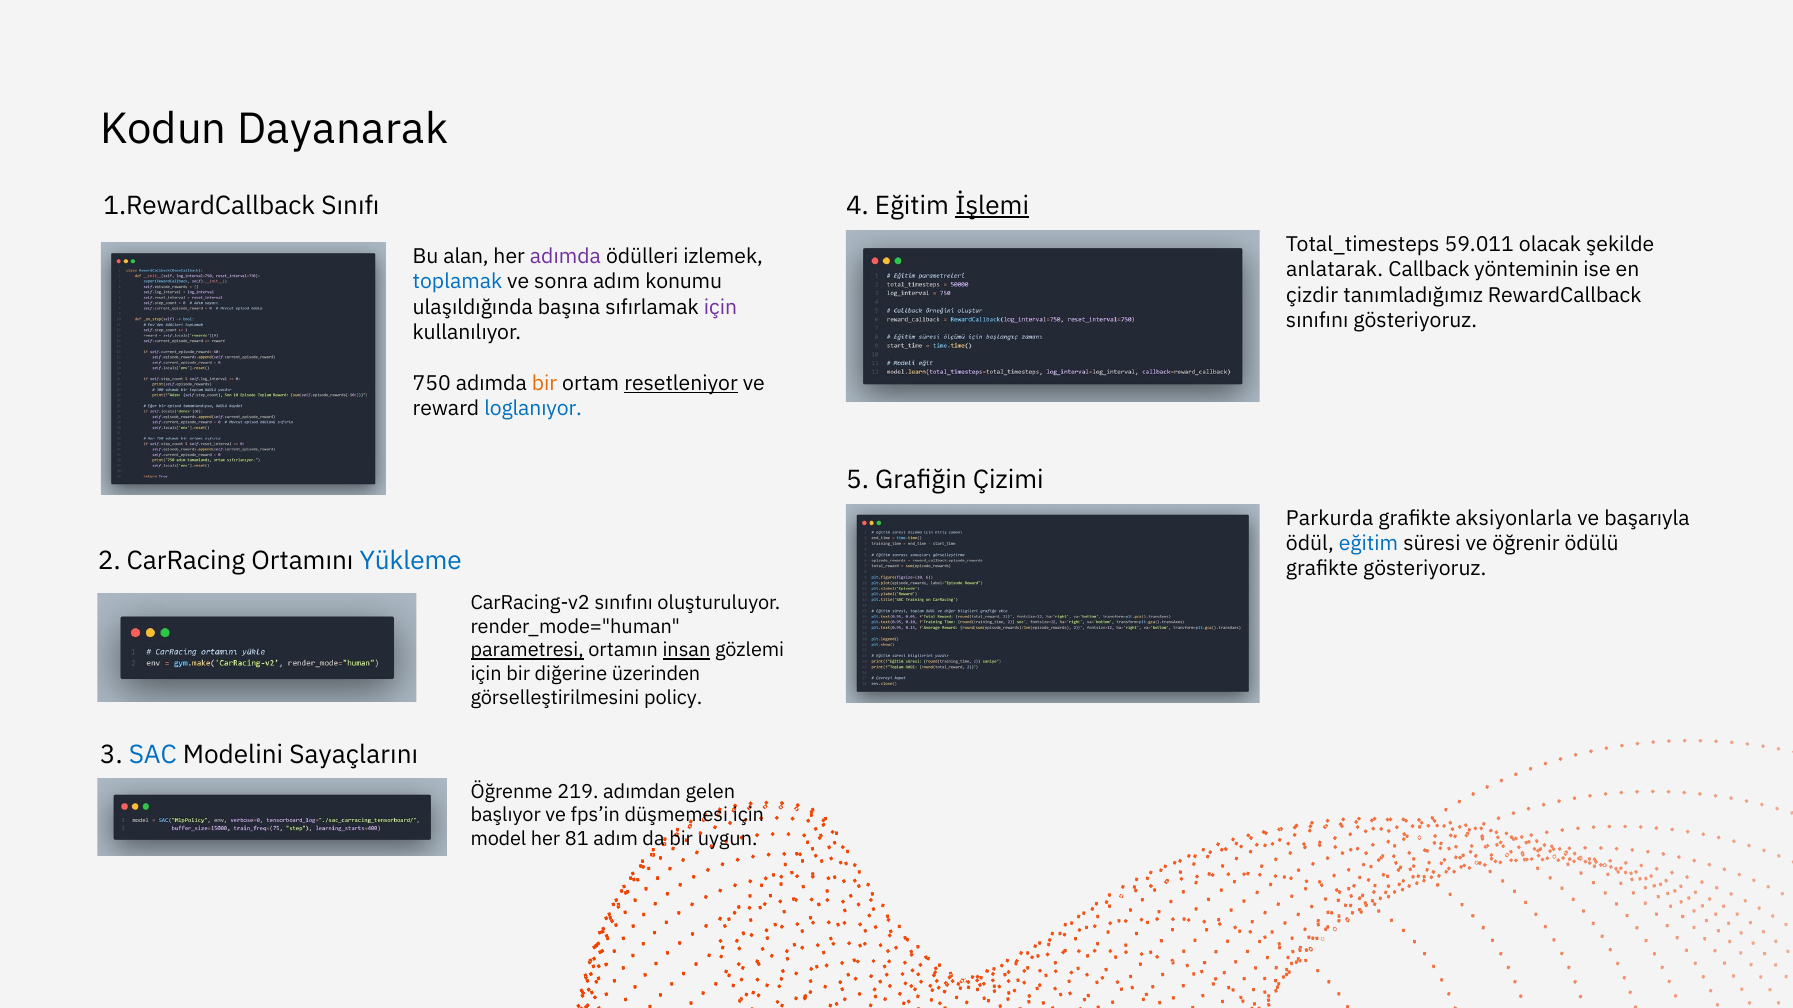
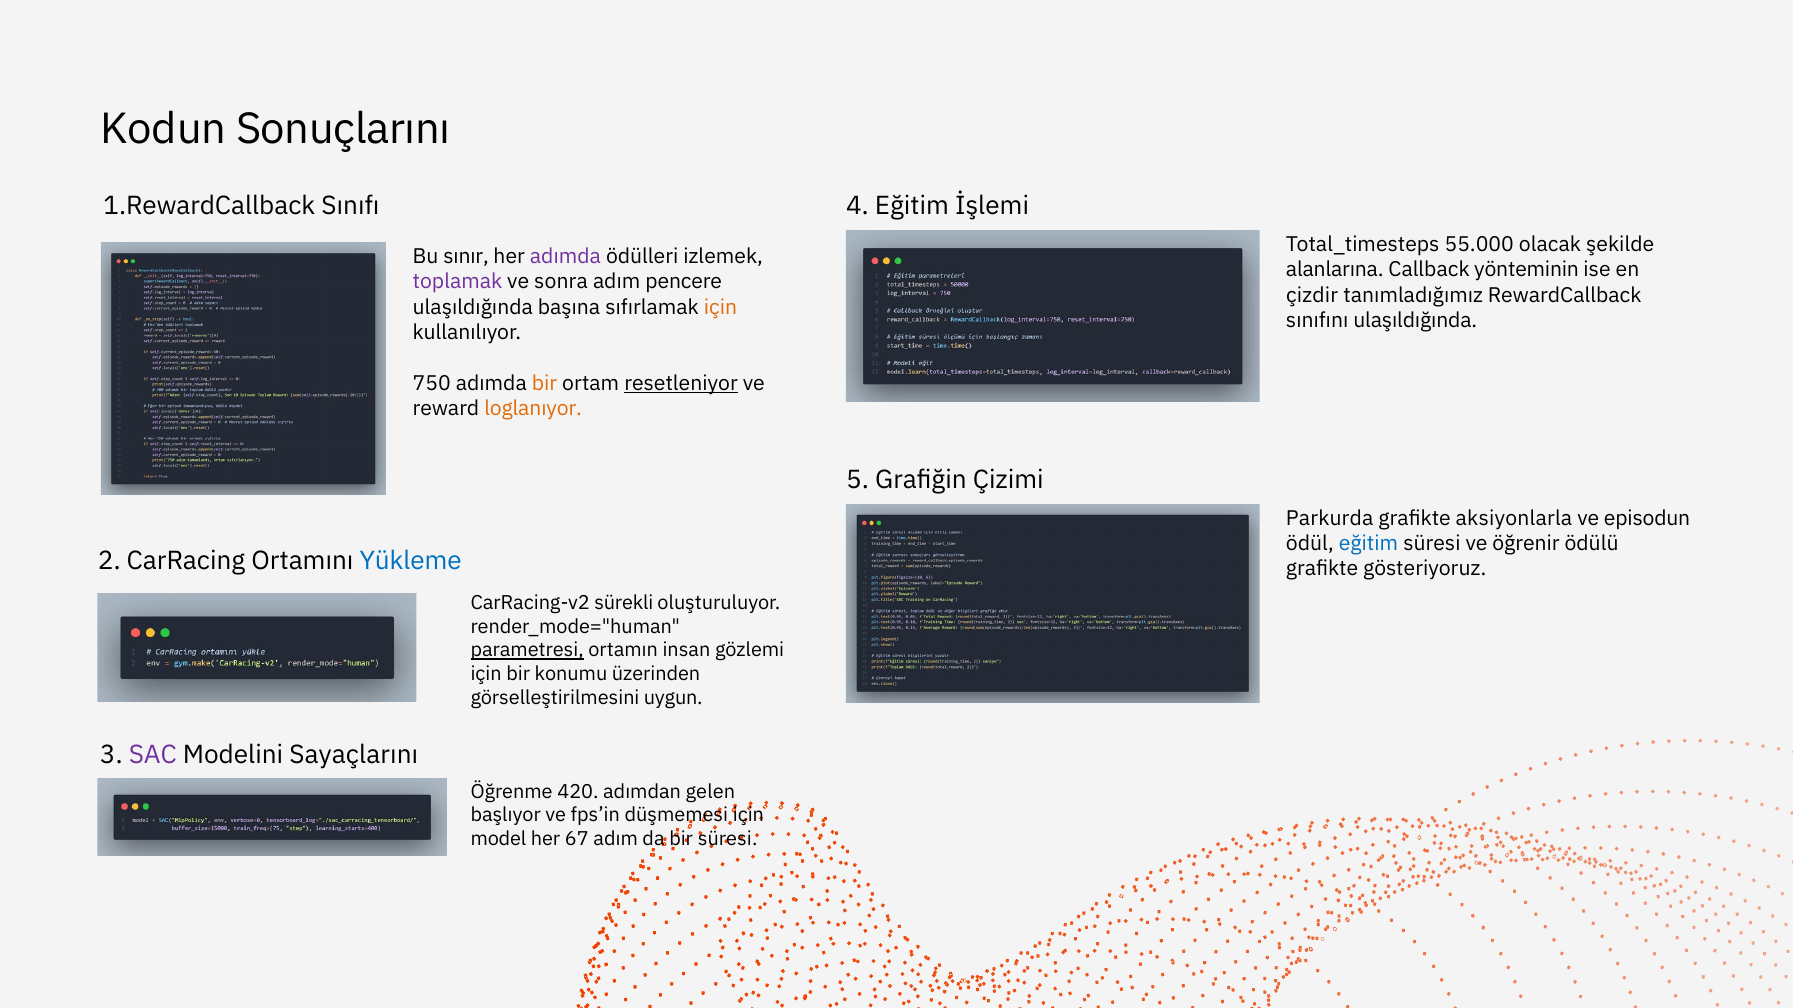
Dayanarak: Dayanarak -> Sonuçlarını
İşlemi underline: present -> none
59.011: 59.011 -> 55.000
alan: alan -> sınır
anlatarak: anlatarak -> alanlarına
toplamak colour: blue -> purple
konumu: konumu -> pencere
için at (721, 307) colour: purple -> orange
sınıfını gösteriyoruz: gösteriyoruz -> ulaşıldığında
loglanıyor colour: blue -> orange
başarıyla: başarıyla -> episodun
CarRacing-v2 sınıfını: sınıfını -> sürekli
insan underline: present -> none
diğerine: diğerine -> konumu
policy: policy -> uygun
SAC colour: blue -> purple
219: 219 -> 420
81: 81 -> 67
bir uygun: uygun -> süresi
